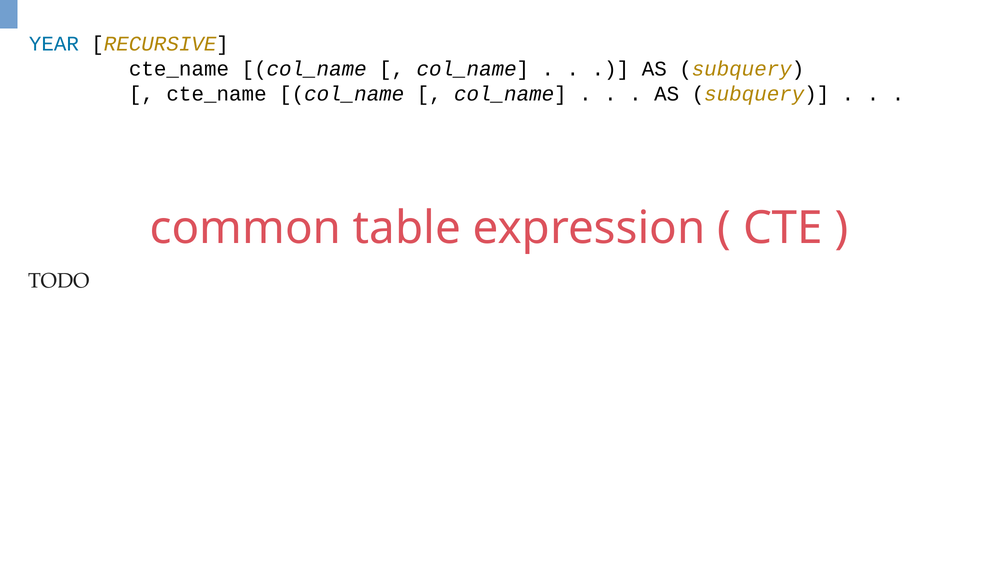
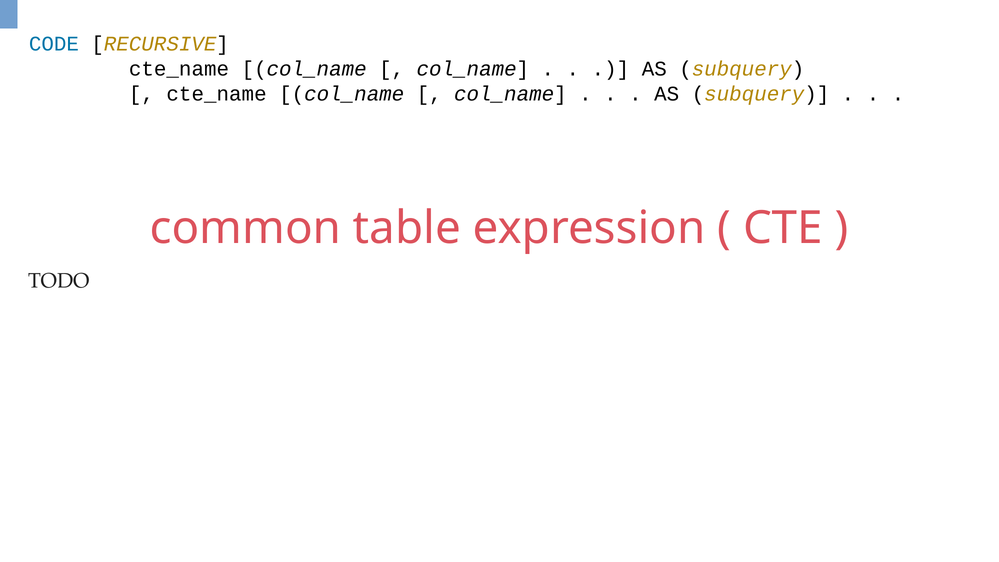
YEAR: YEAR -> CODE
